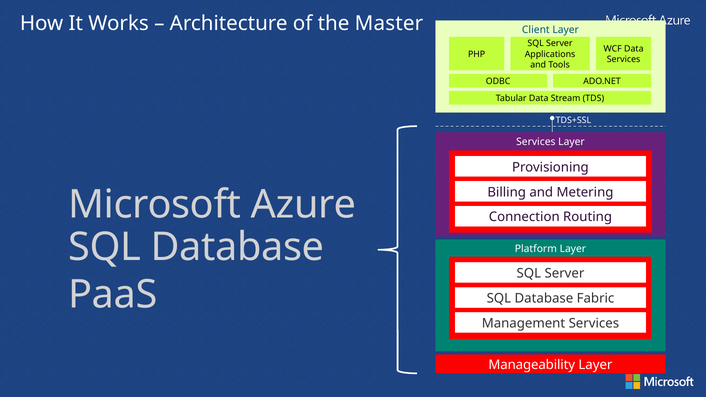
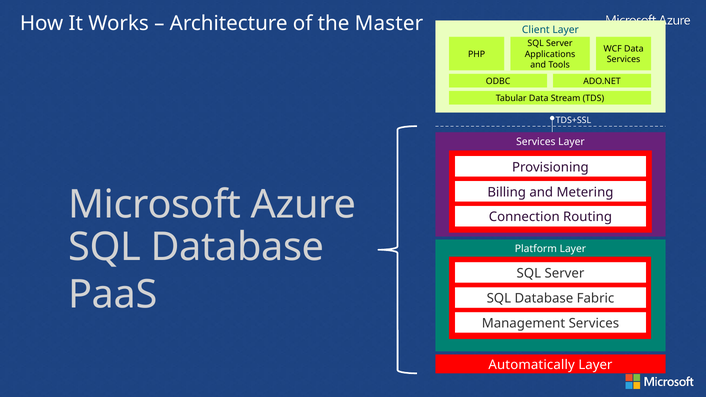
Manageability: Manageability -> Automatically
